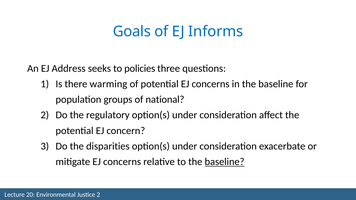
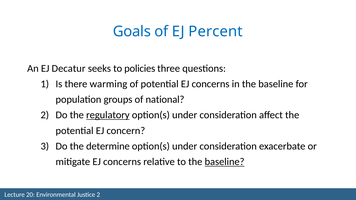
Informs: Informs -> Percent
Address: Address -> Decatur
regulatory underline: none -> present
disparities: disparities -> determine
